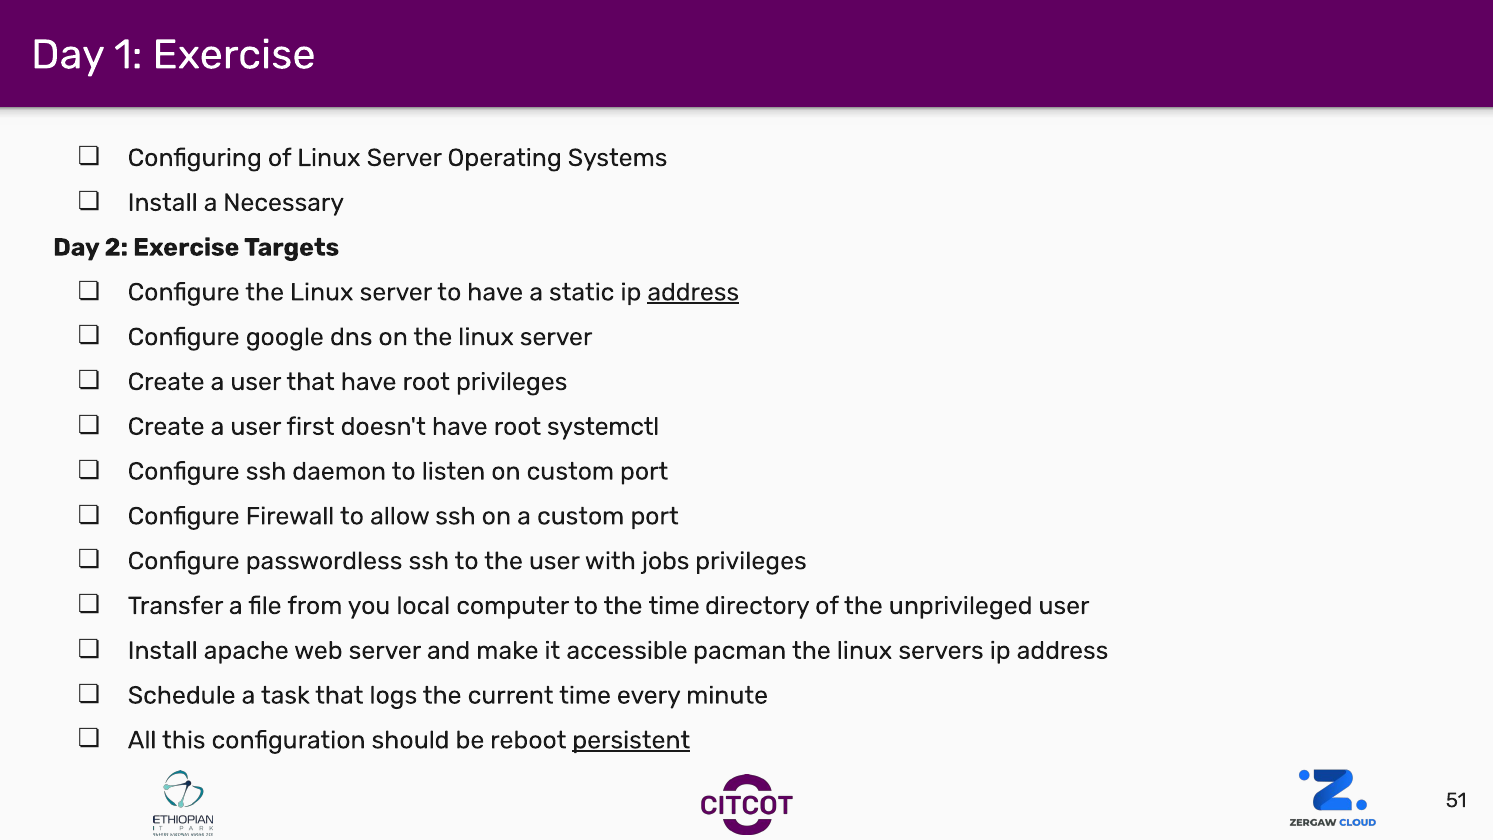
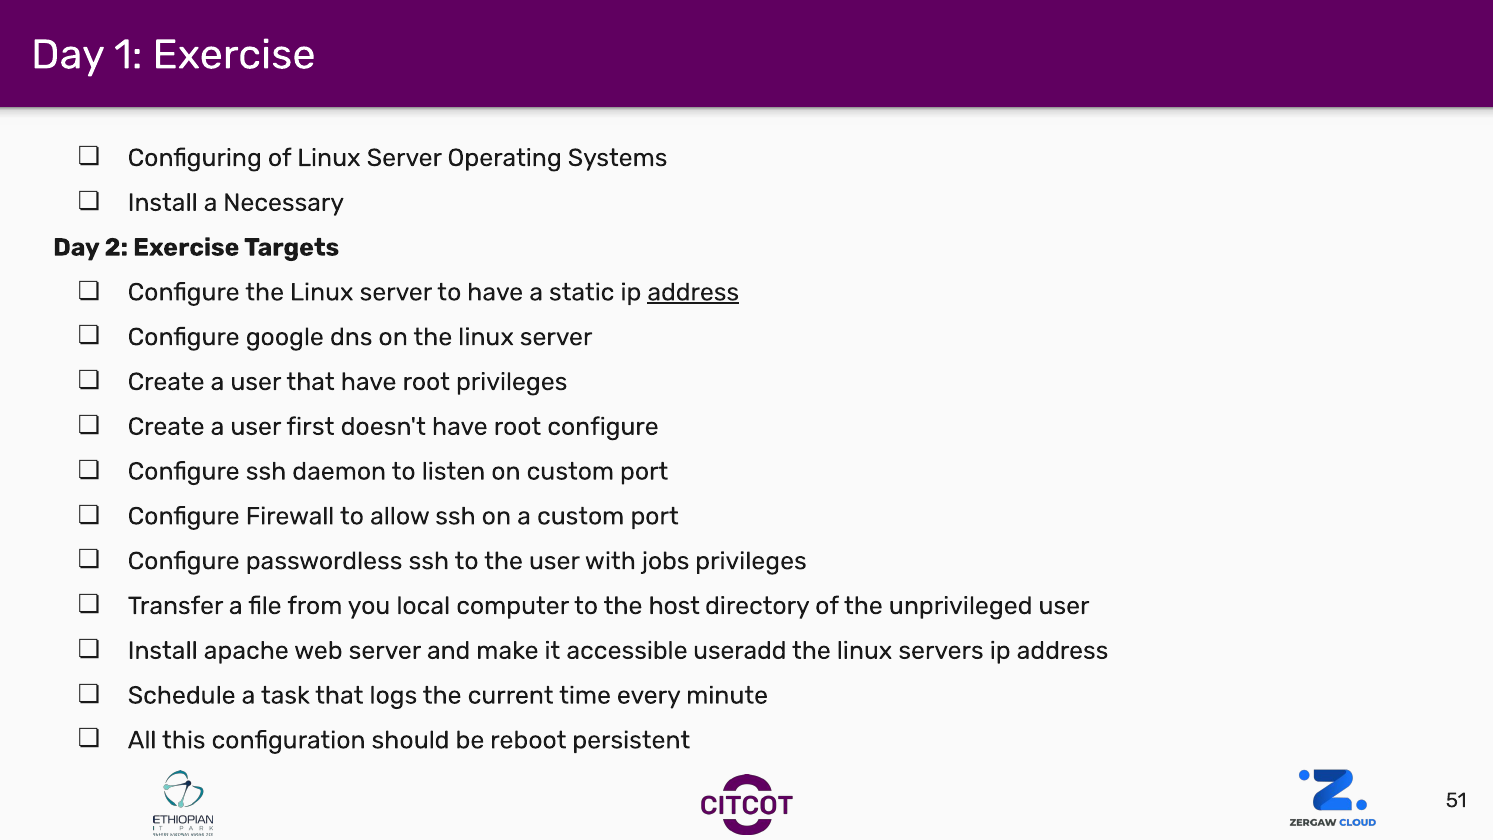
root systemctl: systemctl -> configure
the time: time -> host
pacman: pacman -> useradd
persistent underline: present -> none
